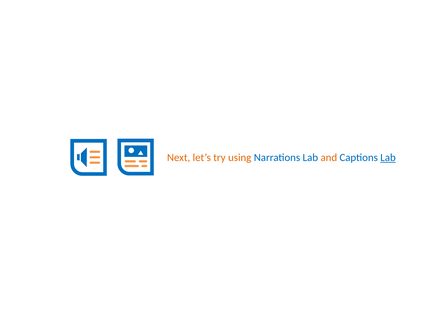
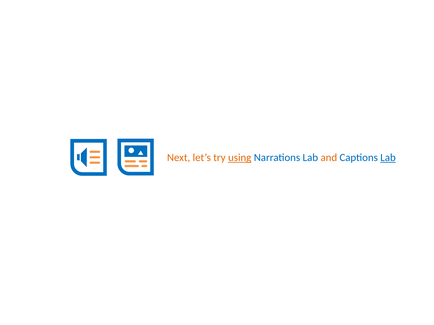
using underline: none -> present
